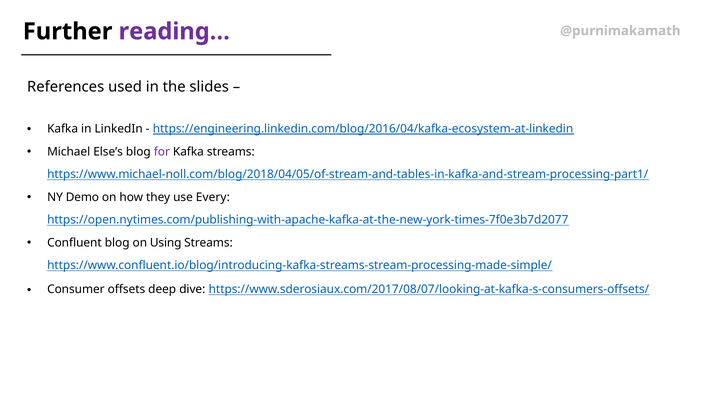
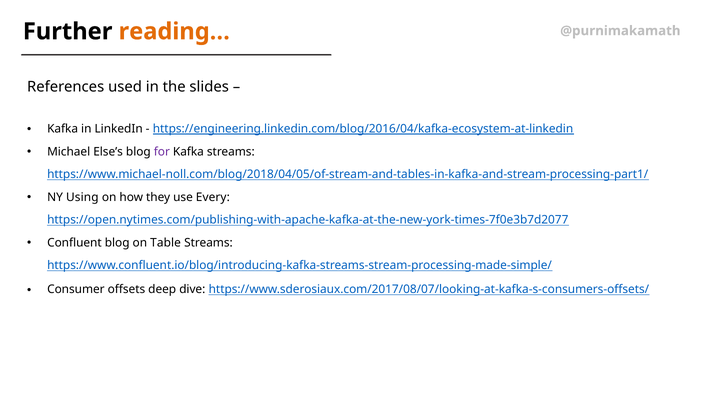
reading… colour: purple -> orange
Demo: Demo -> Using
Using: Using -> Table
